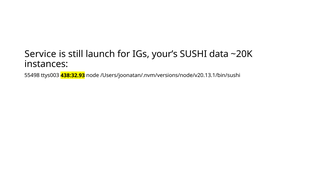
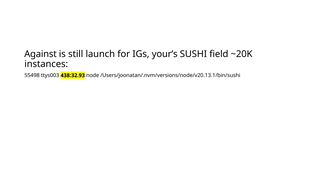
Service: Service -> Against
data: data -> field
